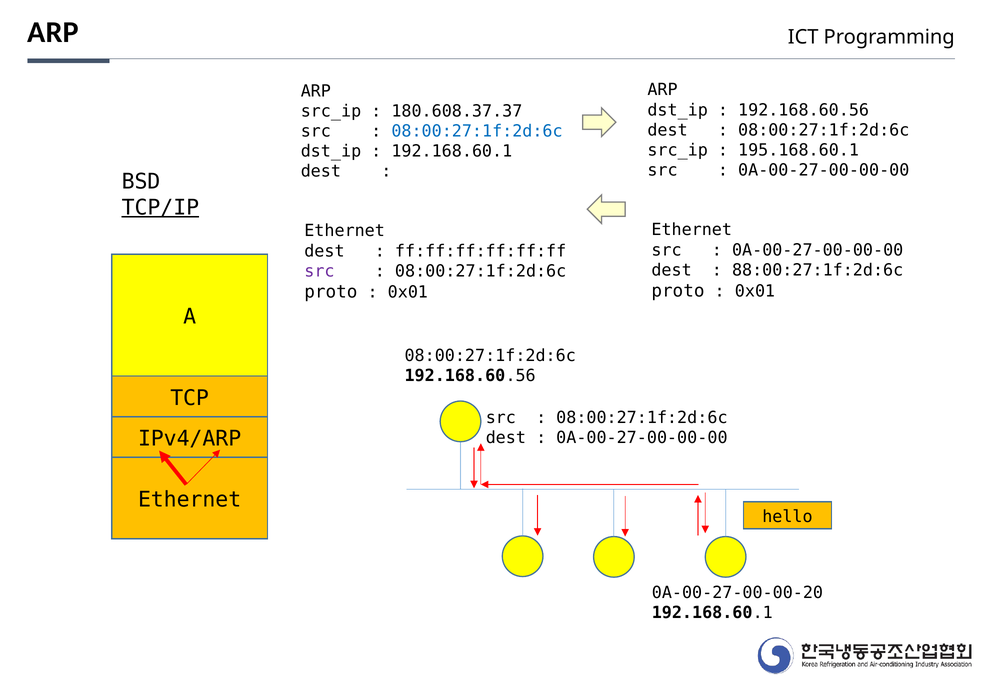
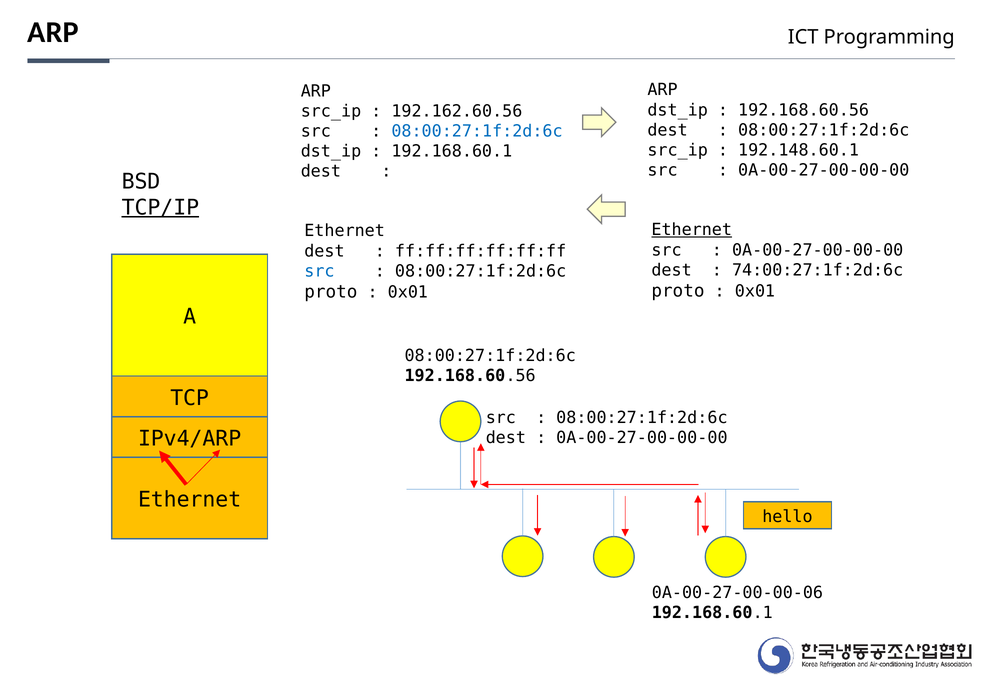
180.608.37.37: 180.608.37.37 -> 192.162.60.56
195.168.60.1: 195.168.60.1 -> 192.148.60.1
Ethernet at (692, 230) underline: none -> present
88:00:27:1f:2d:6c: 88:00:27:1f:2d:6c -> 74:00:27:1f:2d:6c
src at (319, 271) colour: purple -> blue
0A-00-27-00-00-20: 0A-00-27-00-00-20 -> 0A-00-27-00-00-06
